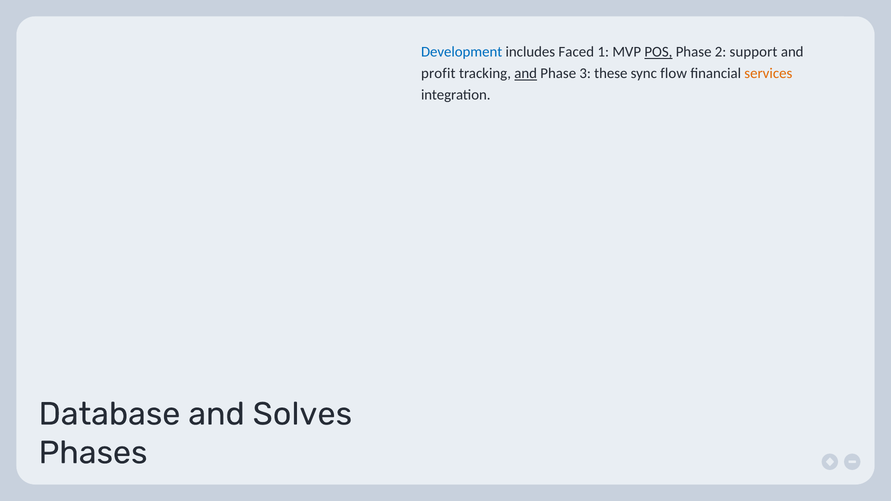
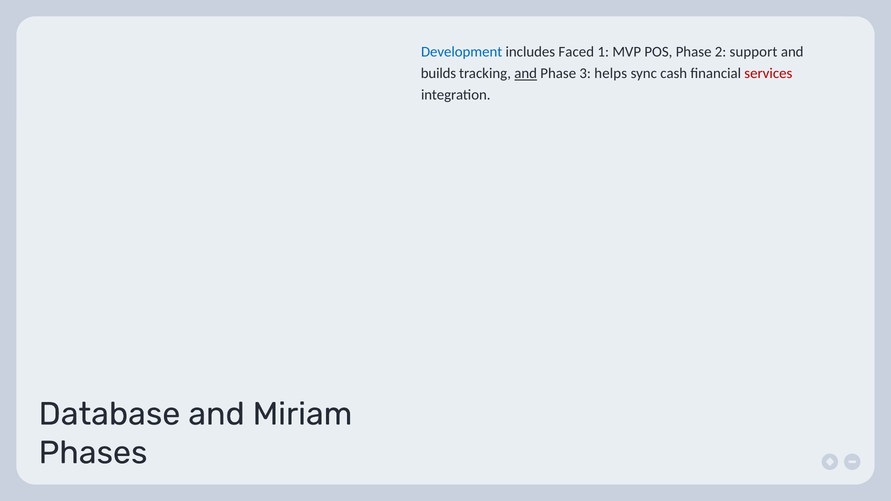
POS underline: present -> none
profit: profit -> builds
these: these -> helps
flow: flow -> cash
services colour: orange -> red
Solves: Solves -> Miriam
